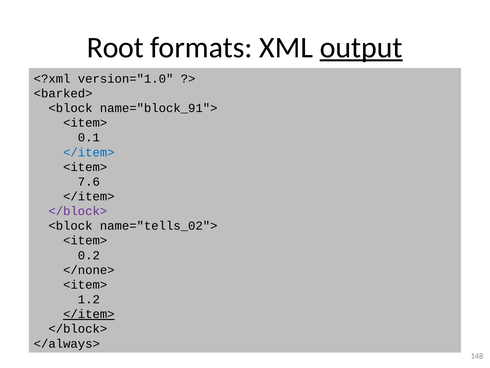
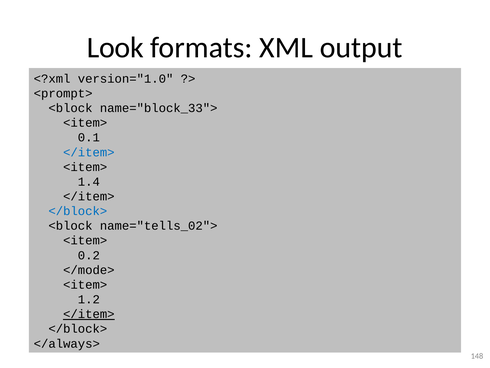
Root: Root -> Look
output underline: present -> none
<barked>: <barked> -> <prompt>
name="block_91">: name="block_91"> -> name="block_33">
7.6: 7.6 -> 1.4
</block> at (78, 211) colour: purple -> blue
</none>: </none> -> </mode>
